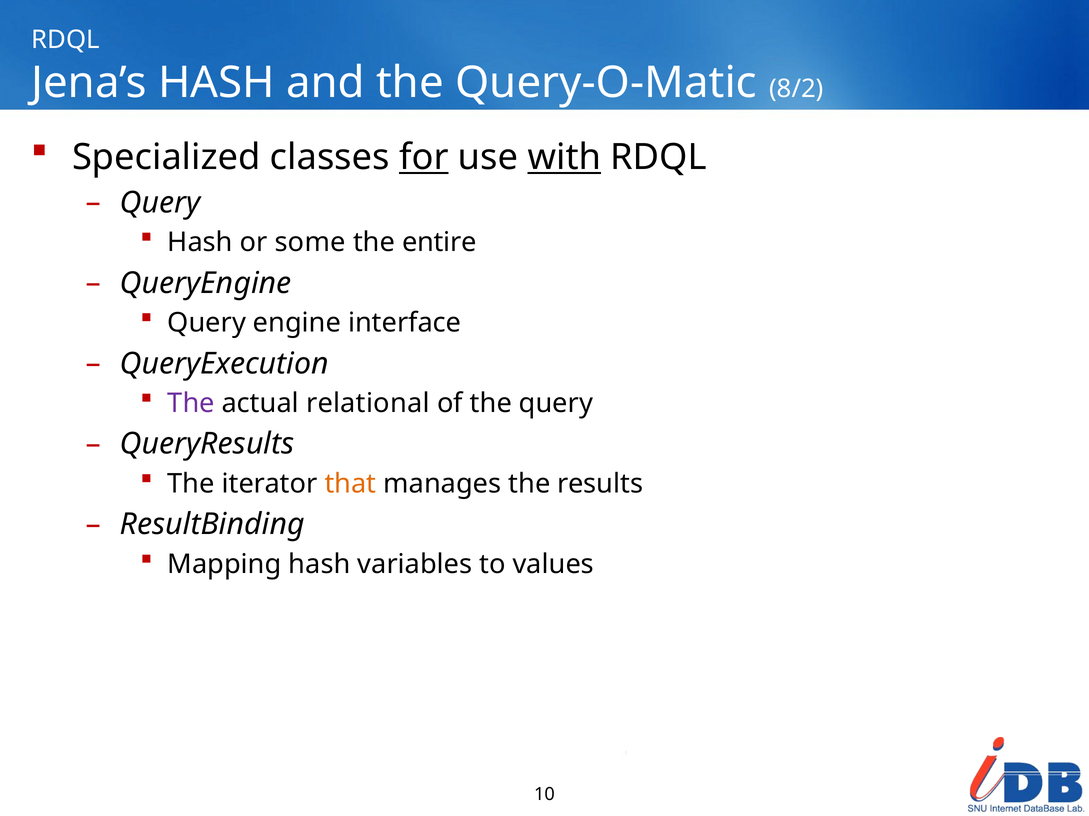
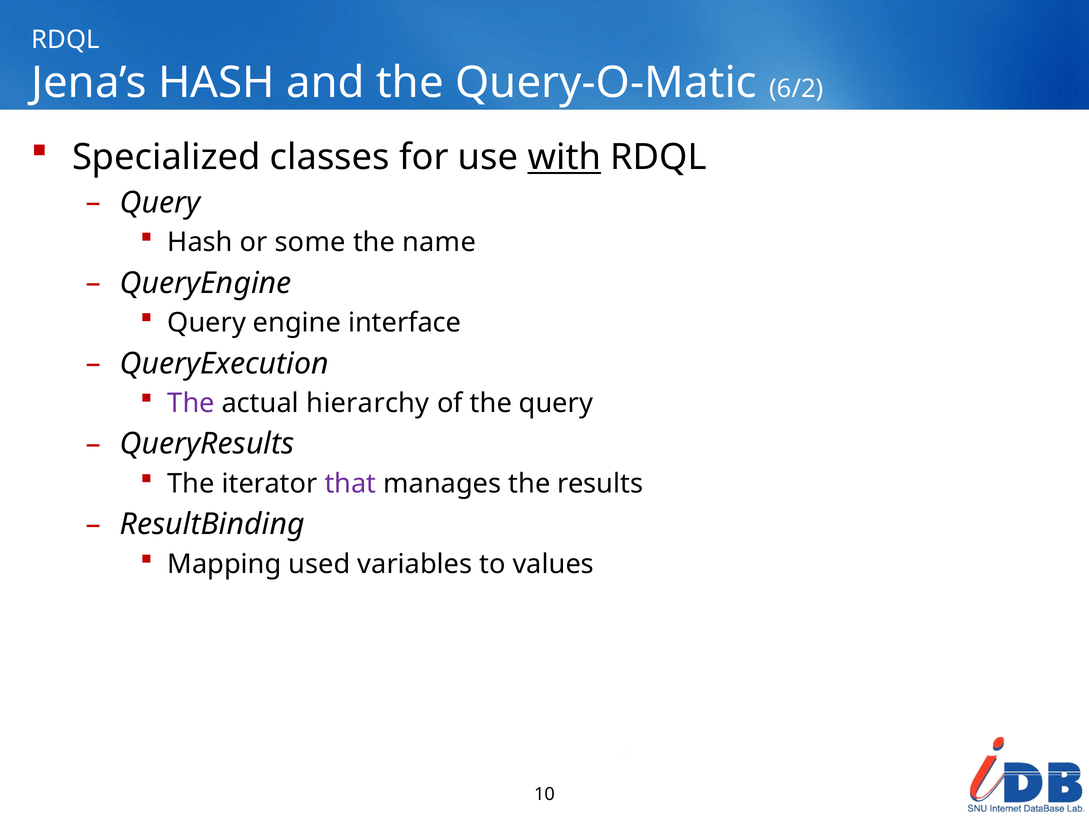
8/2: 8/2 -> 6/2
for underline: present -> none
entire: entire -> name
relational: relational -> hierarchy
that colour: orange -> purple
Mapping hash: hash -> used
